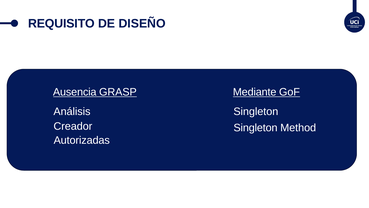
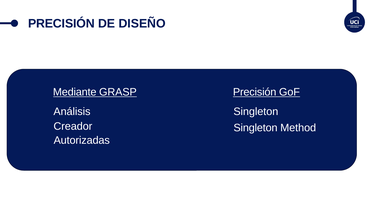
REQUISITO at (61, 23): REQUISITO -> PRECISIÓN
Ausencia: Ausencia -> Mediante
GRASP Mediante: Mediante -> Precisión
